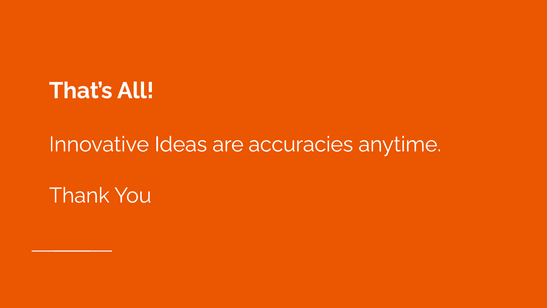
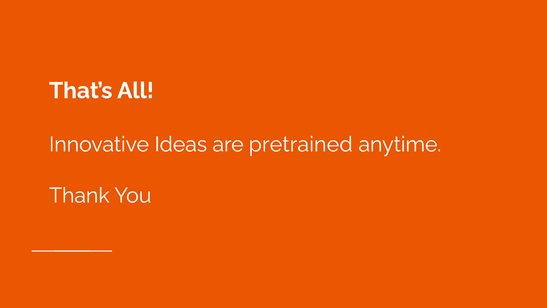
accuracies: accuracies -> pretrained
